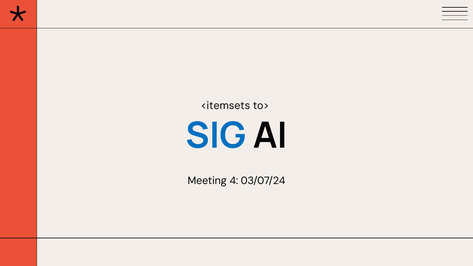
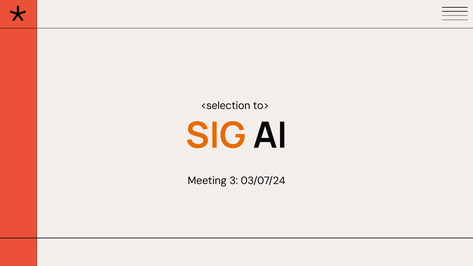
<itemsets: <itemsets -> <selection
SIG colour: blue -> orange
4: 4 -> 3
